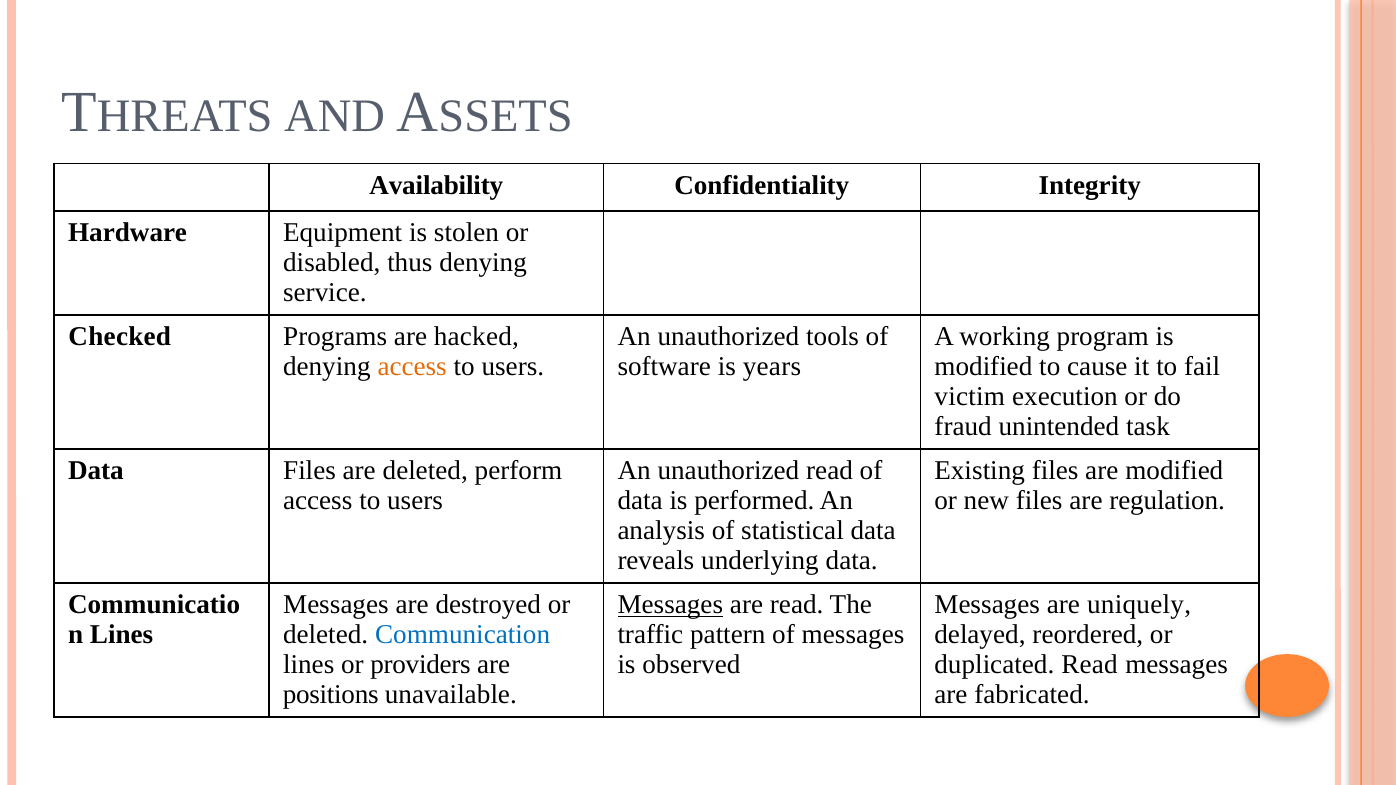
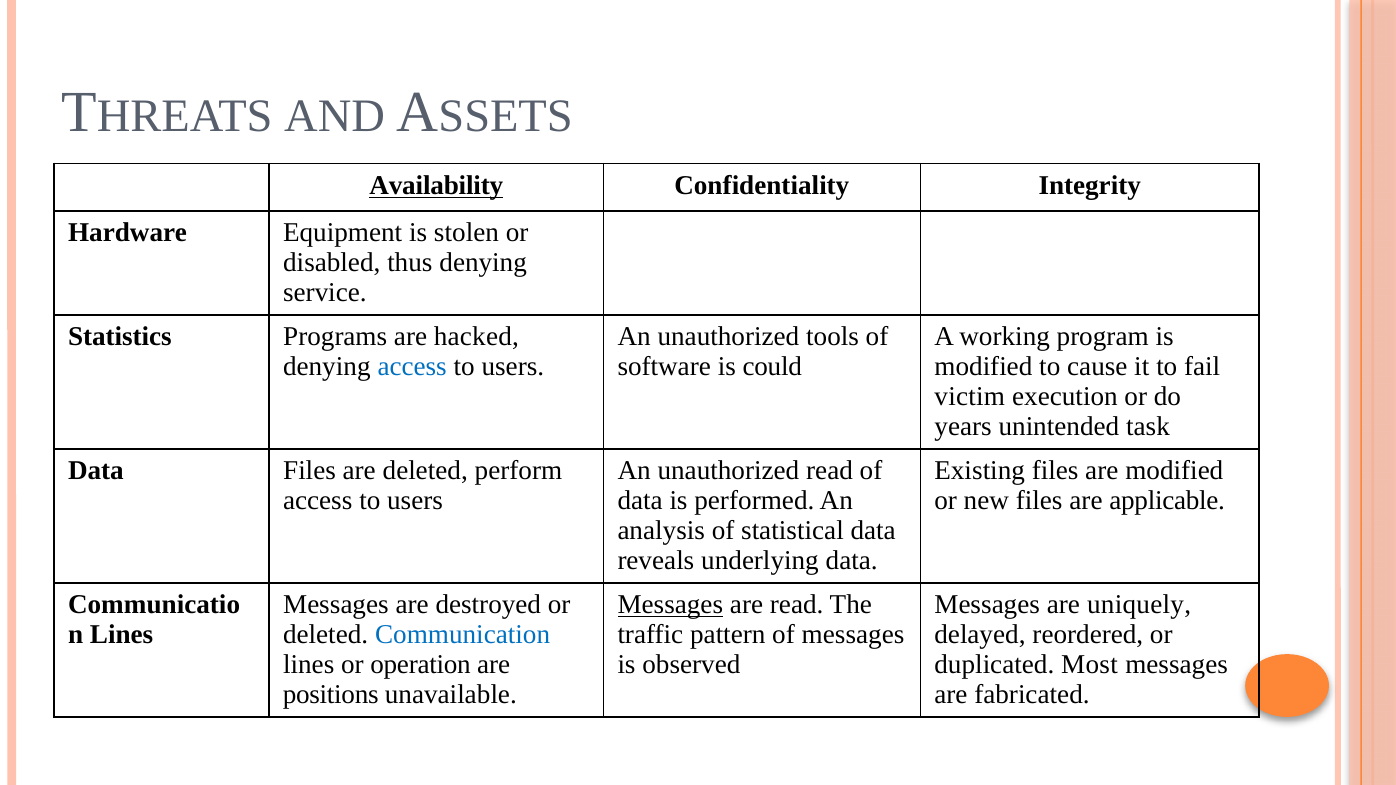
Availability underline: none -> present
Checked: Checked -> Statistics
access at (412, 367) colour: orange -> blue
years: years -> could
fraud: fraud -> years
regulation: regulation -> applicable
providers: providers -> operation
duplicated Read: Read -> Most
